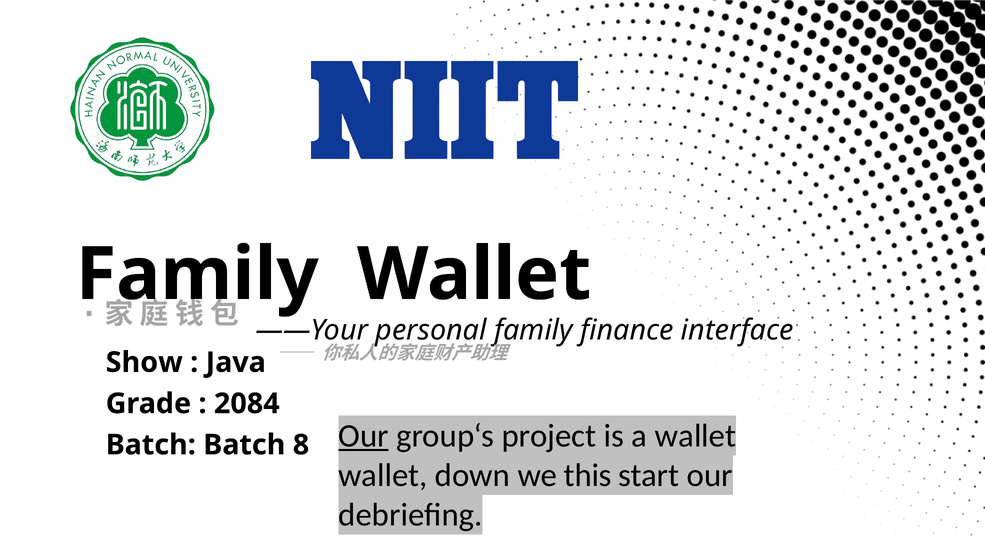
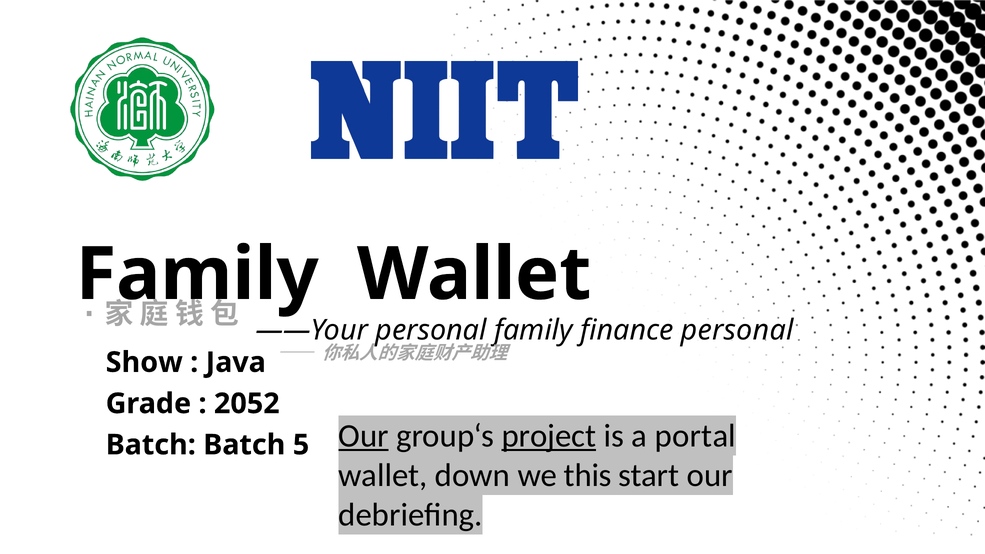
finance interface: interface -> personal
2084: 2084 -> 2052
project underline: none -> present
a wallet: wallet -> portal
8: 8 -> 5
